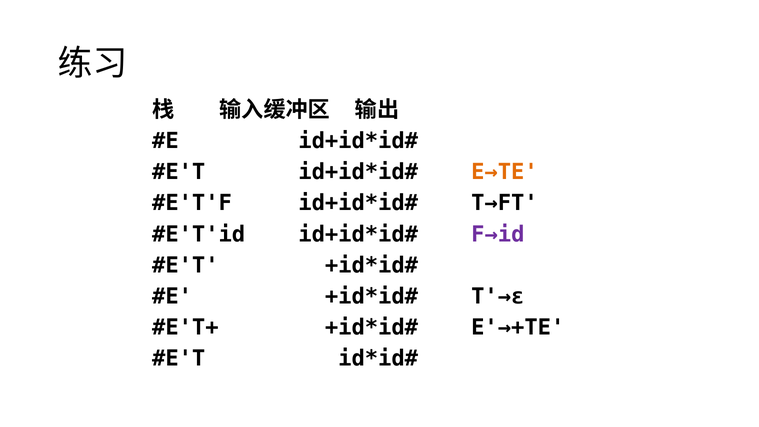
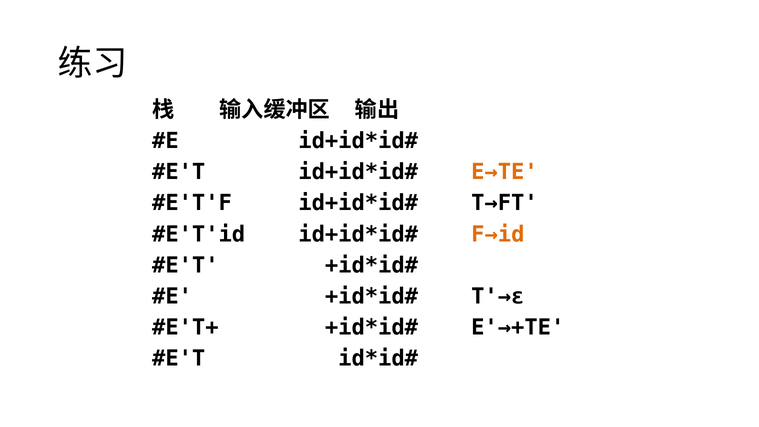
F→id colour: purple -> orange
